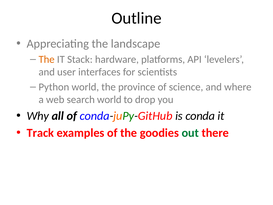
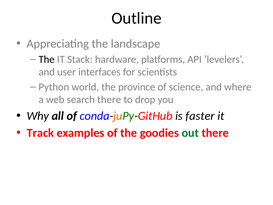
The at (47, 59) colour: orange -> black
search world: world -> there
conda: conda -> faster
